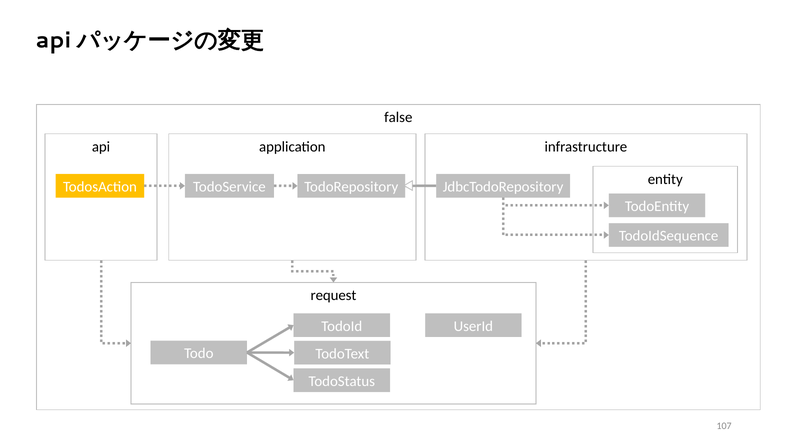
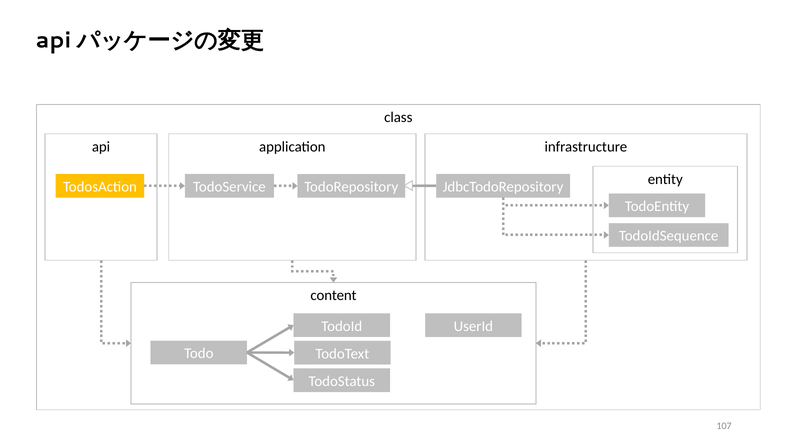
false: false -> class
request: request -> content
